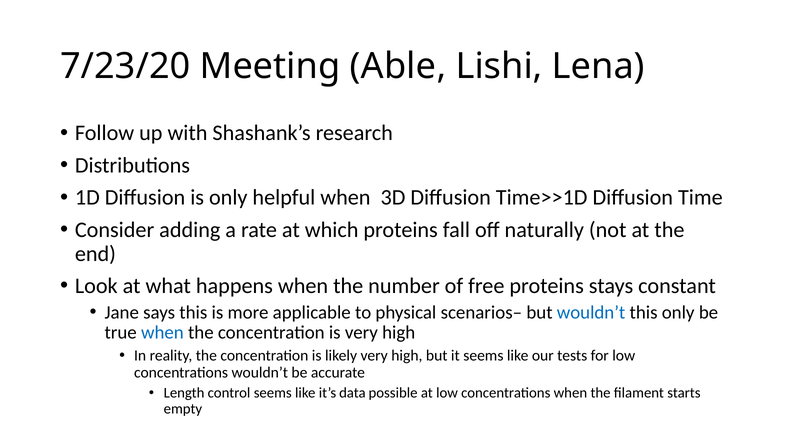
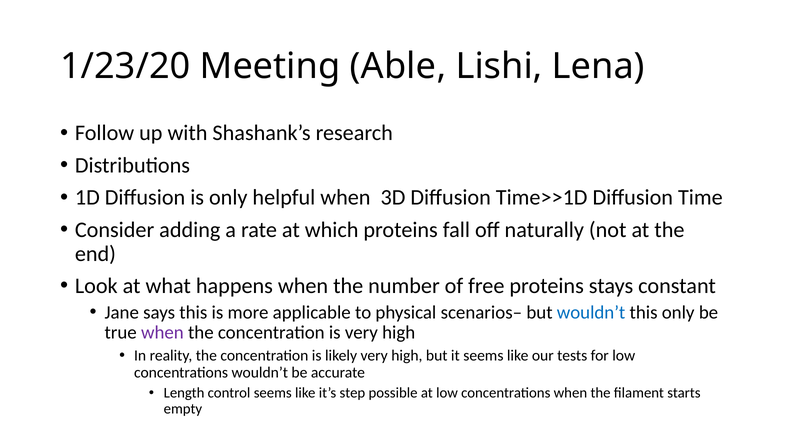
7/23/20: 7/23/20 -> 1/23/20
when at (162, 333) colour: blue -> purple
data: data -> step
